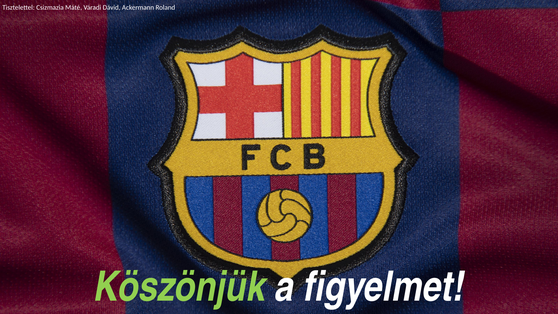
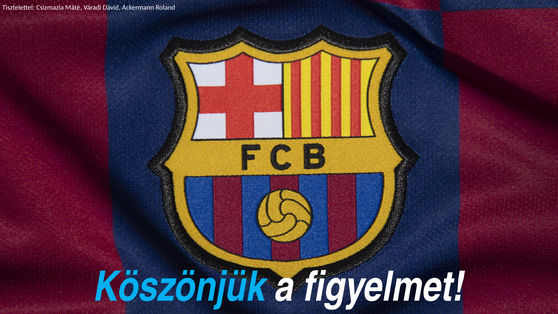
Köszönjük colour: light green -> light blue
